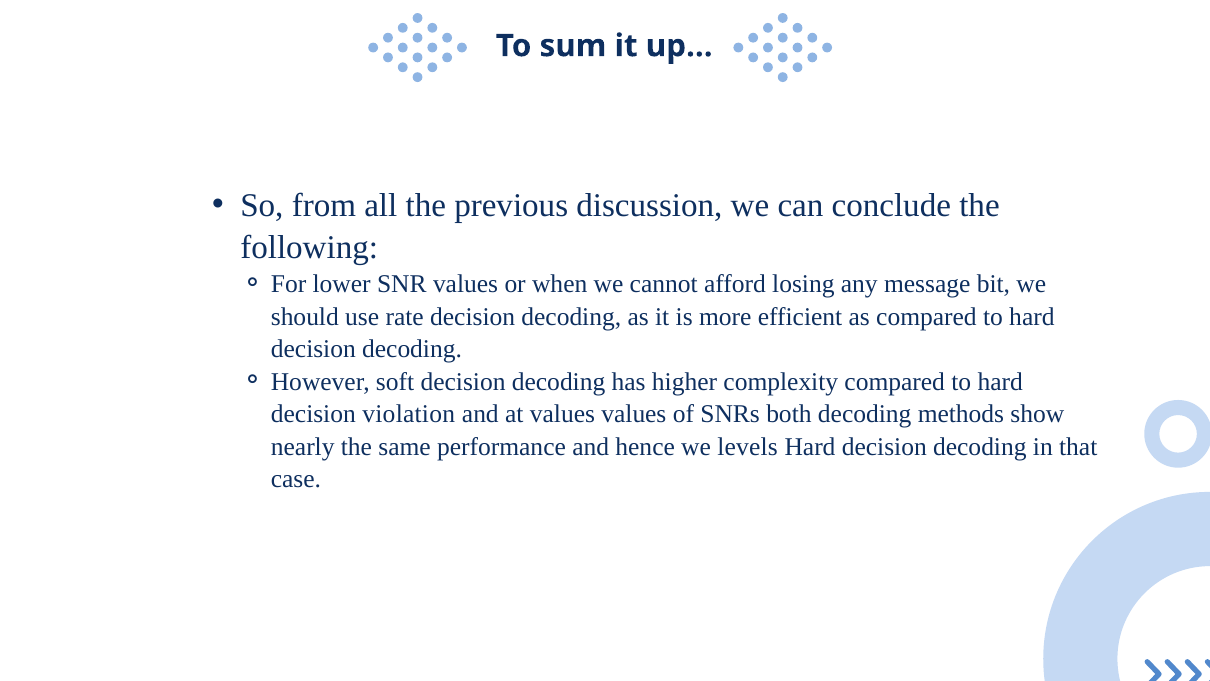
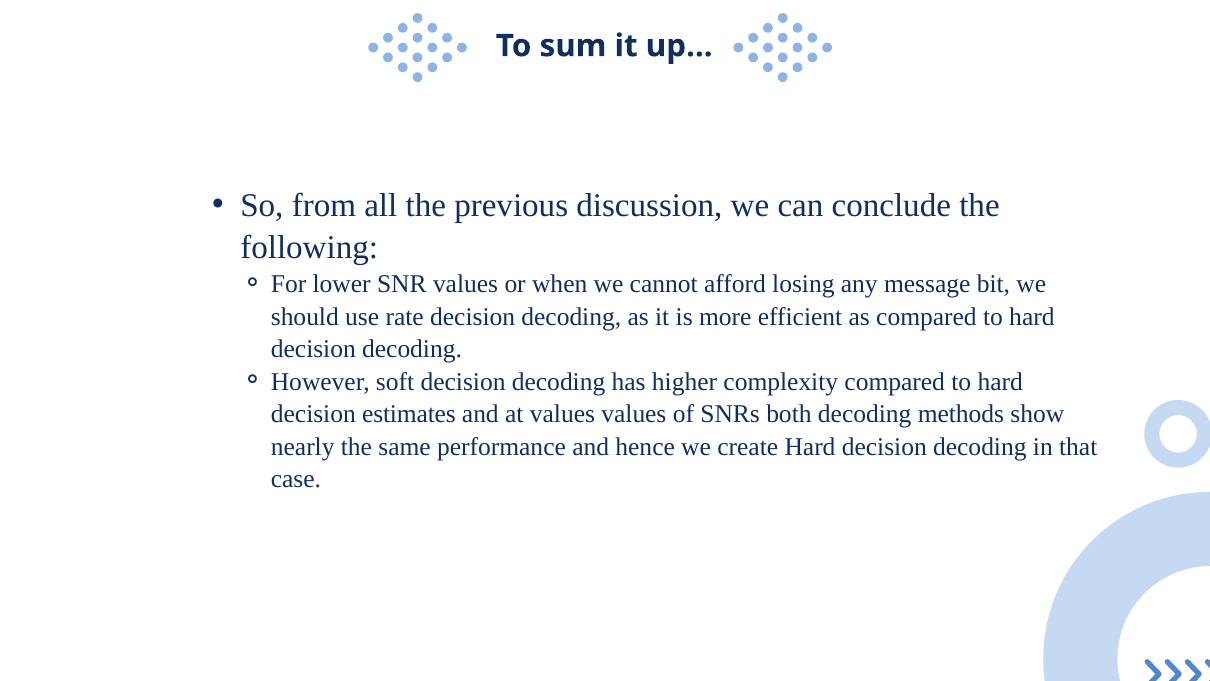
violation: violation -> estimates
levels: levels -> create
